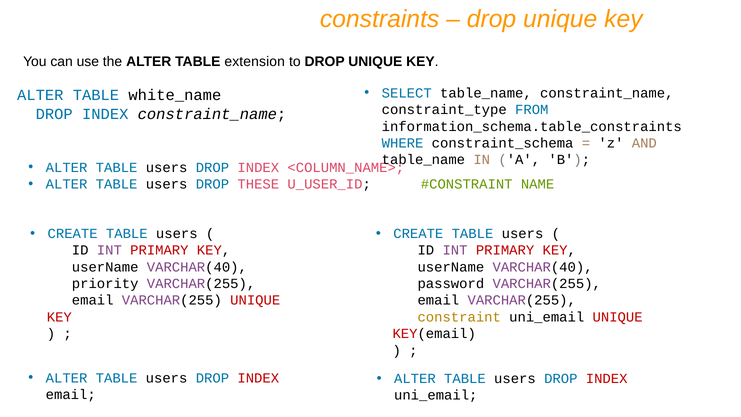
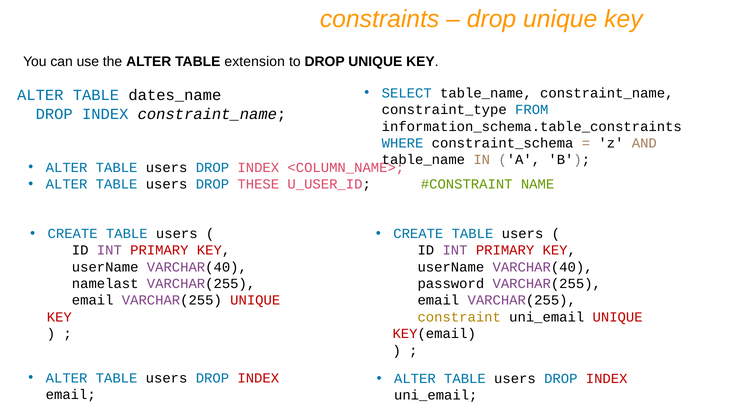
white_name: white_name -> dates_name
priority: priority -> namelast
